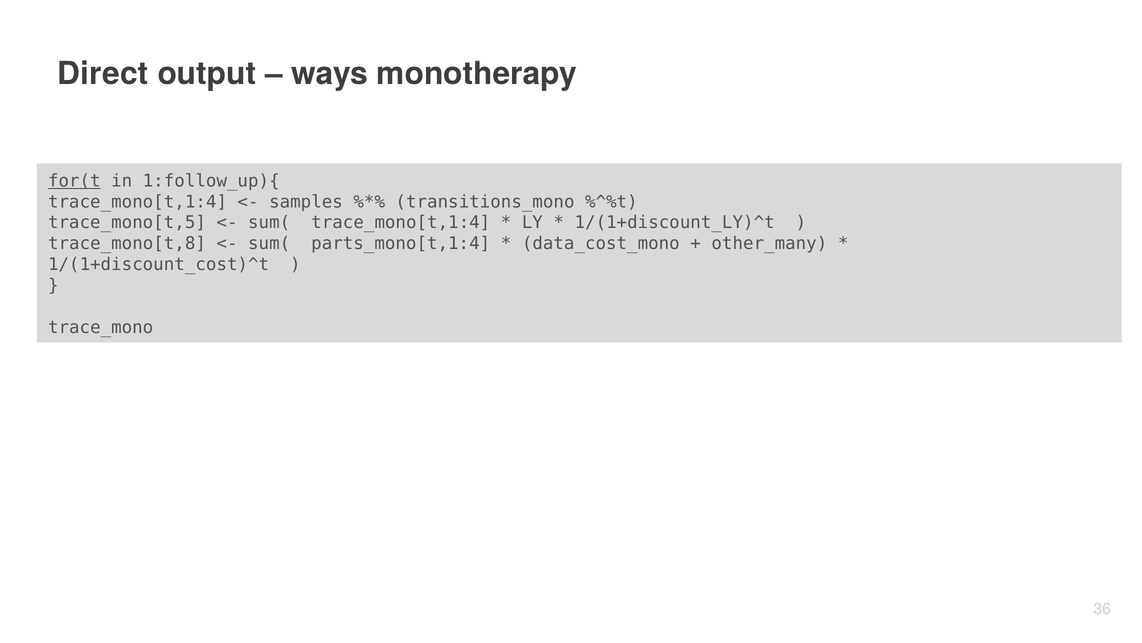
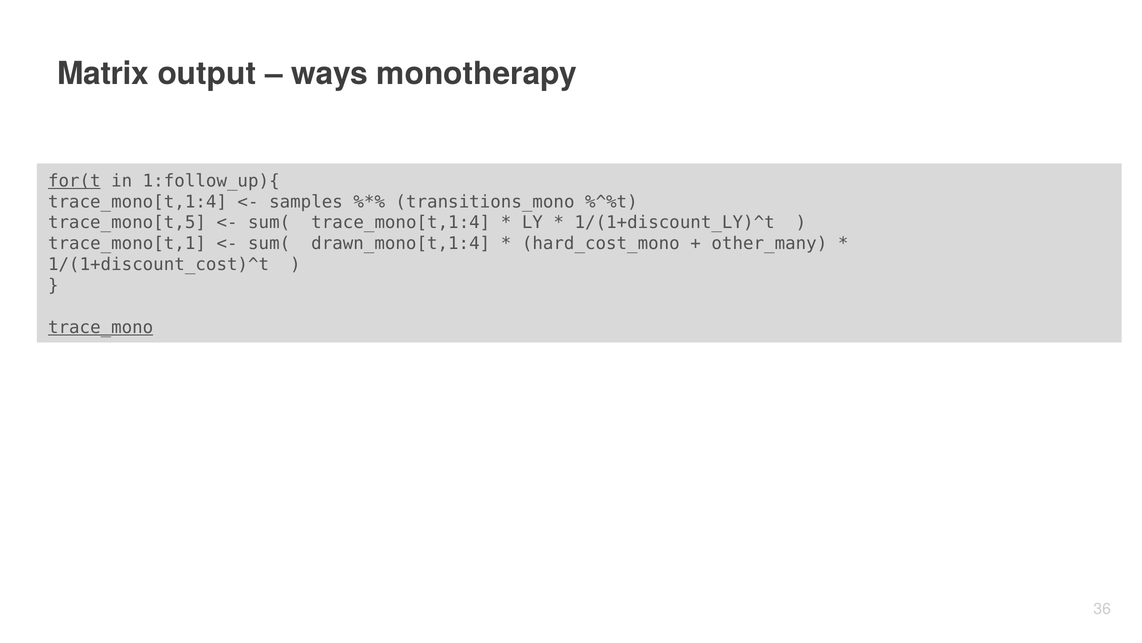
Direct: Direct -> Matrix
trace_mono[t,8: trace_mono[t,8 -> trace_mono[t,1
parts_mono[t,1:4: parts_mono[t,1:4 -> drawn_mono[t,1:4
data_cost_mono: data_cost_mono -> hard_cost_mono
trace_mono underline: none -> present
